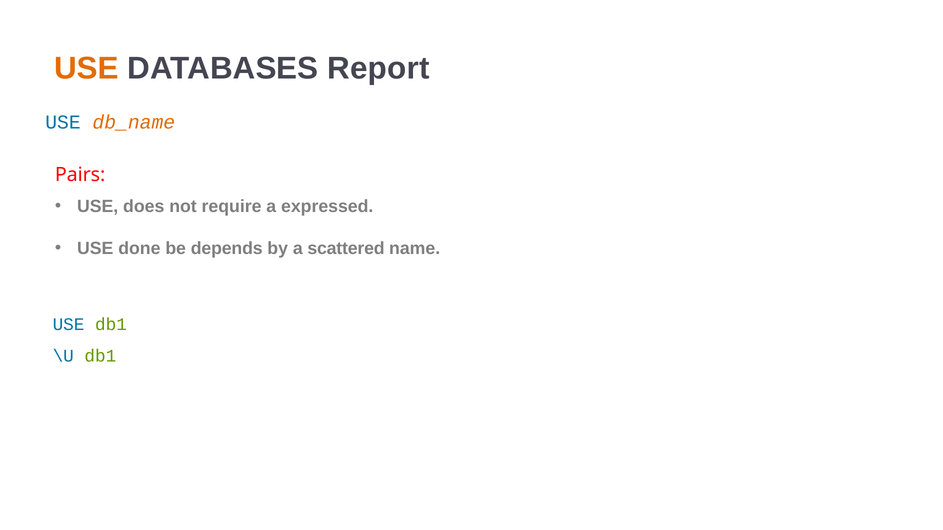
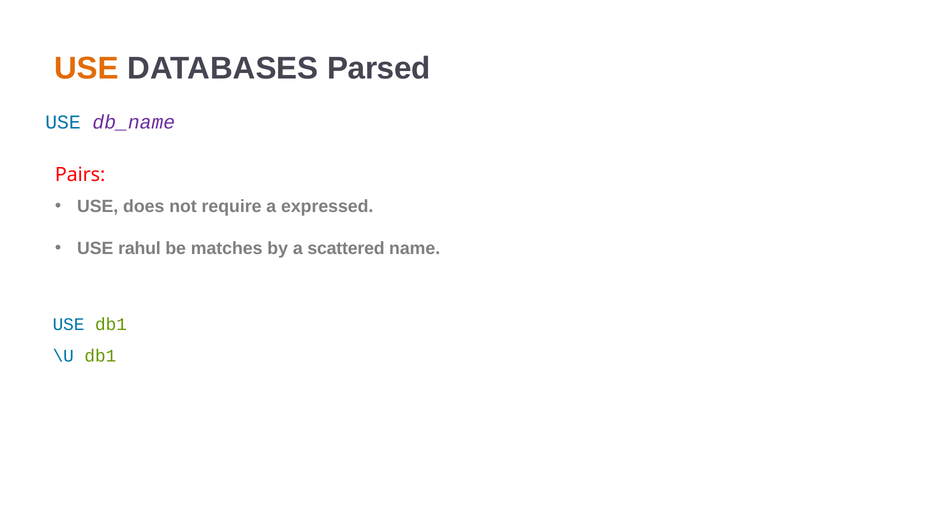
Report: Report -> Parsed
db_name colour: orange -> purple
done: done -> rahul
depends: depends -> matches
